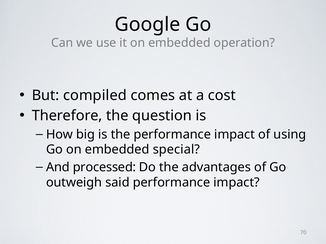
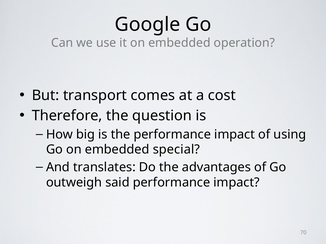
compiled: compiled -> transport
processed: processed -> translates
